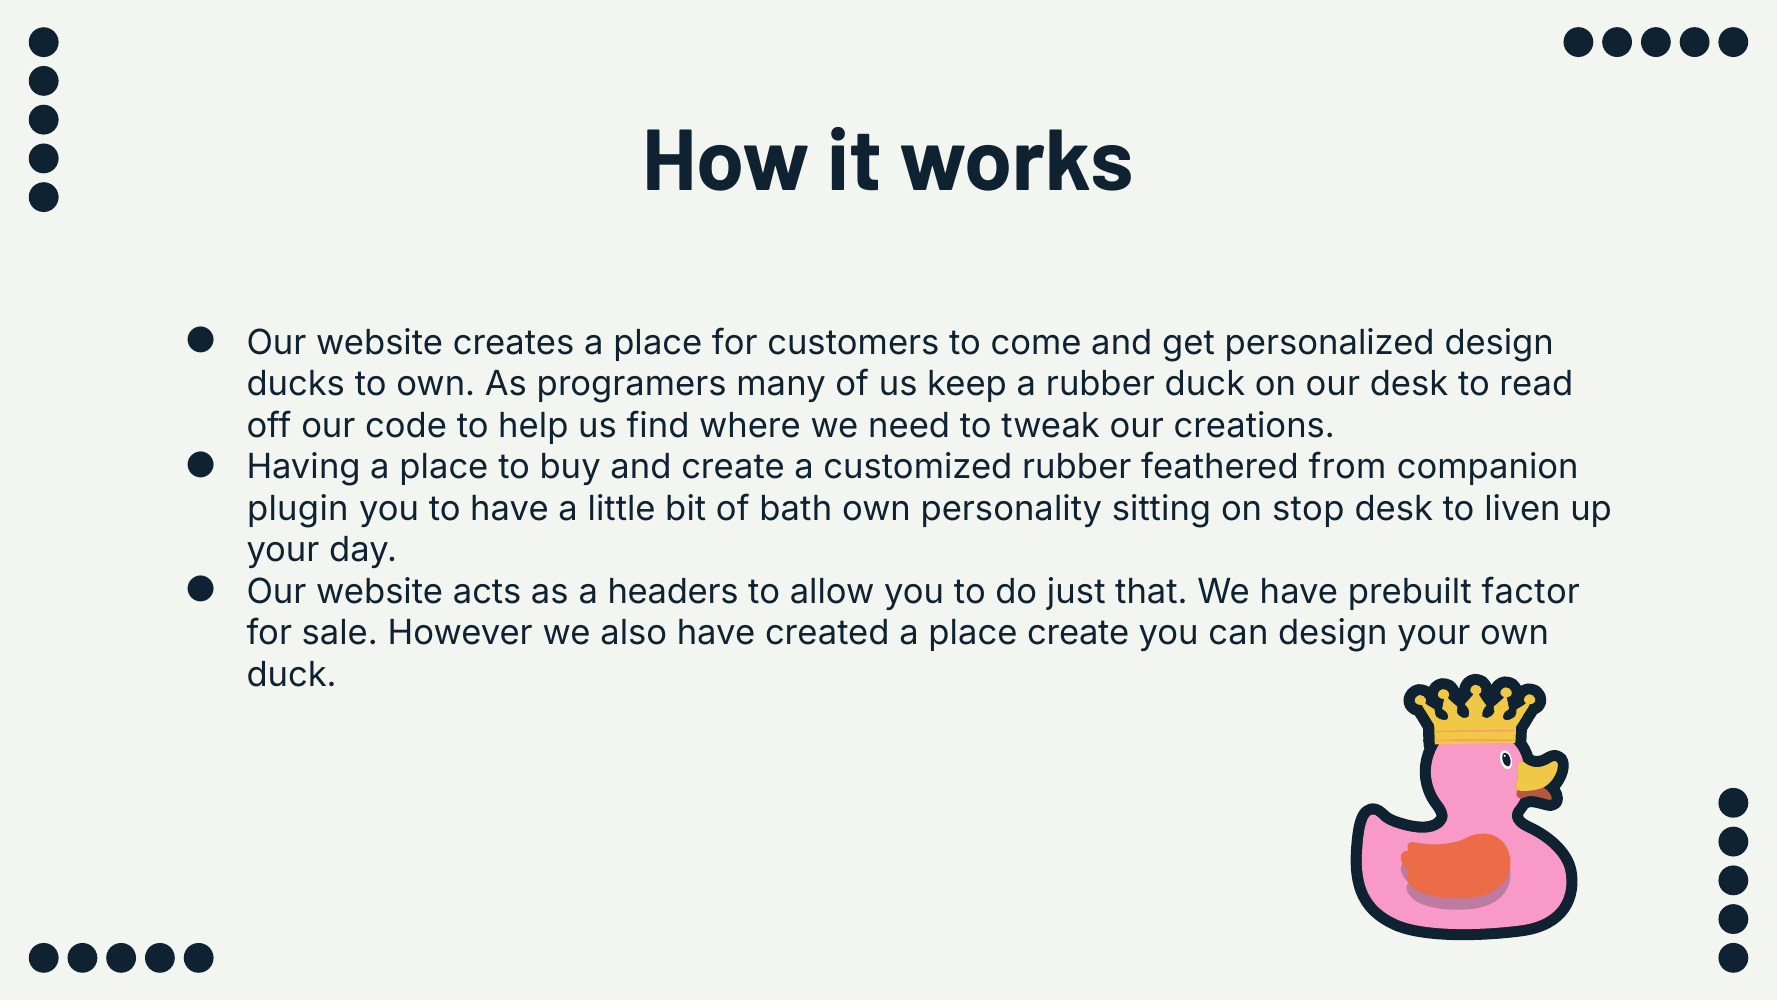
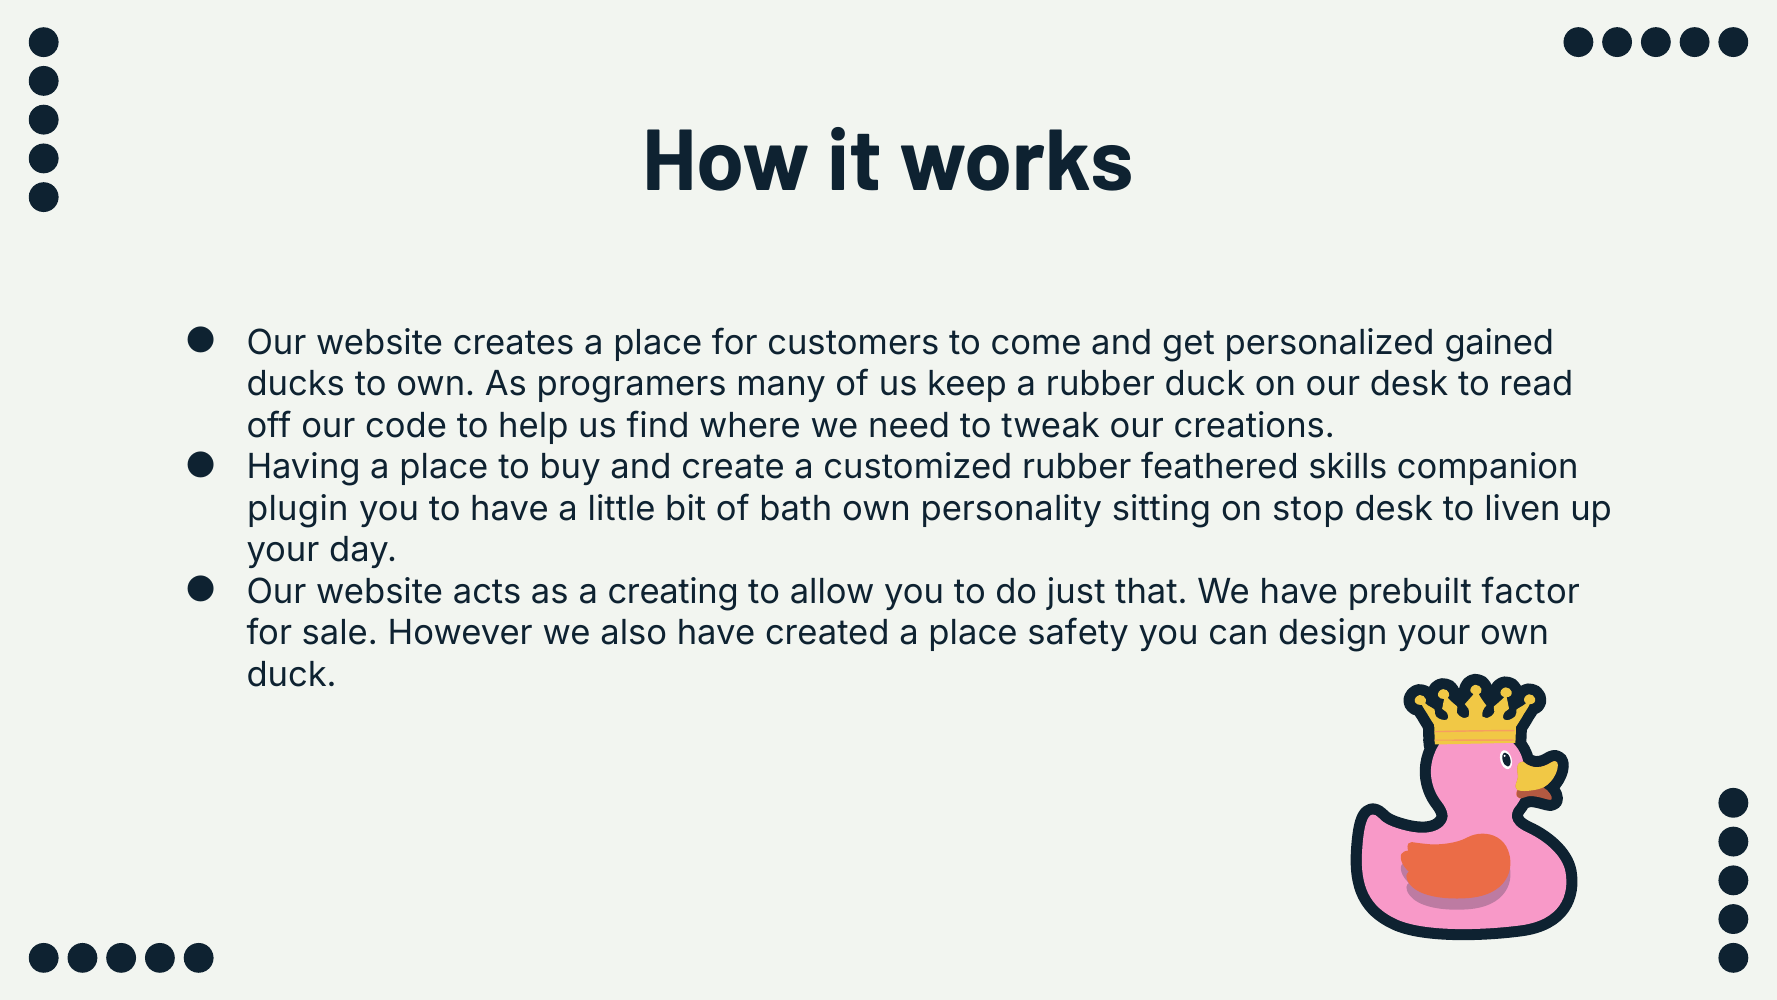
personalized design: design -> gained
from: from -> skills
headers: headers -> creating
place create: create -> safety
